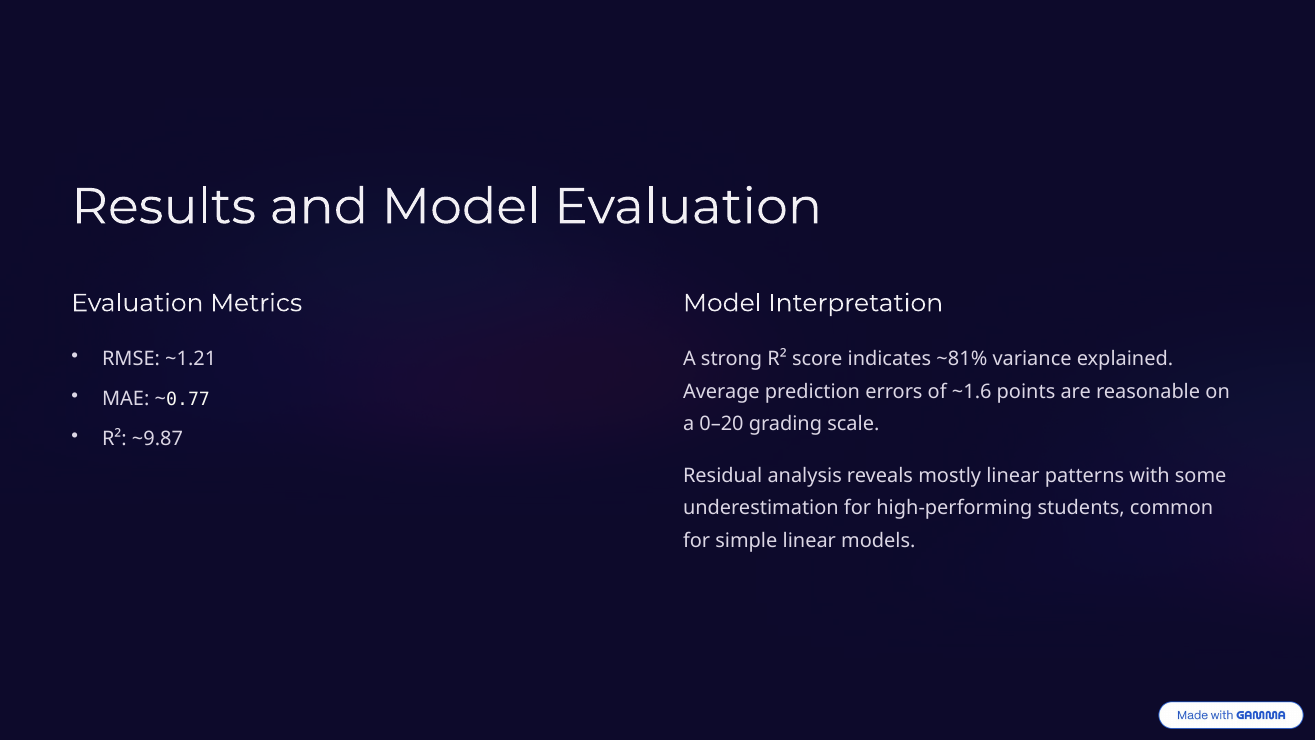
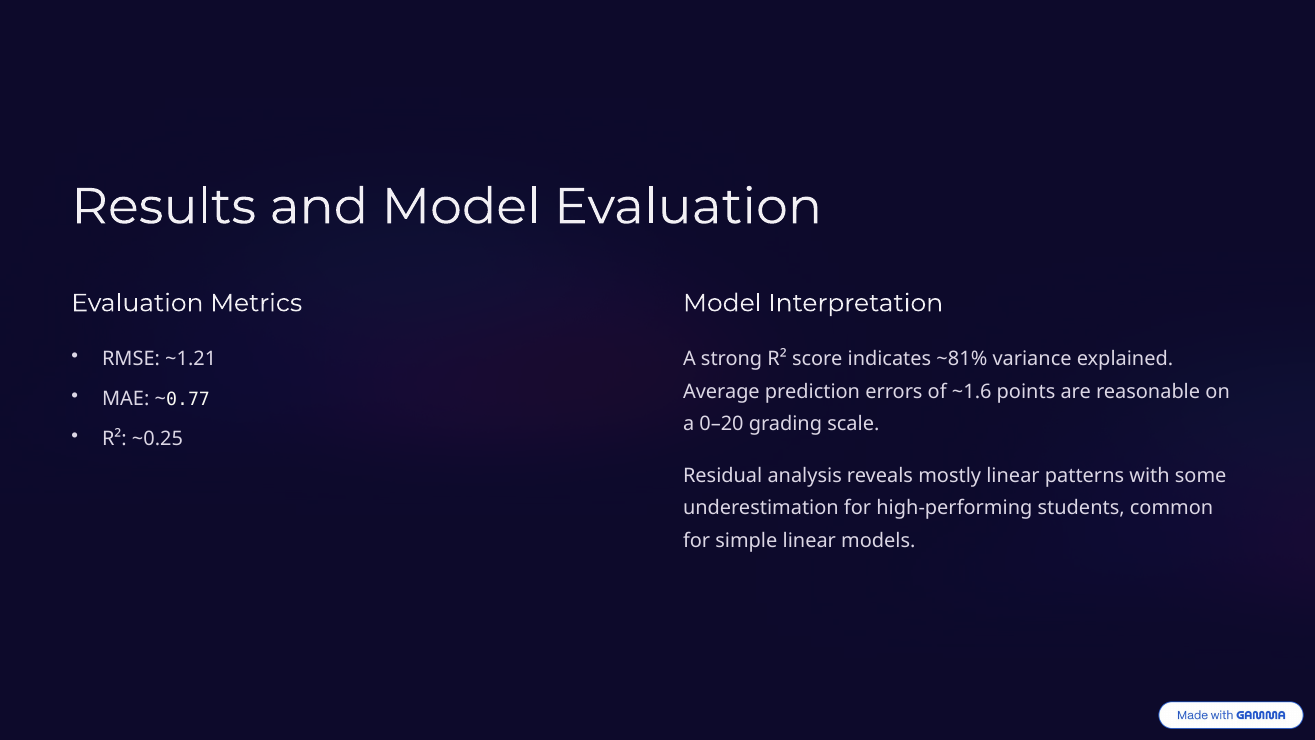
~9.87: ~9.87 -> ~0.25
